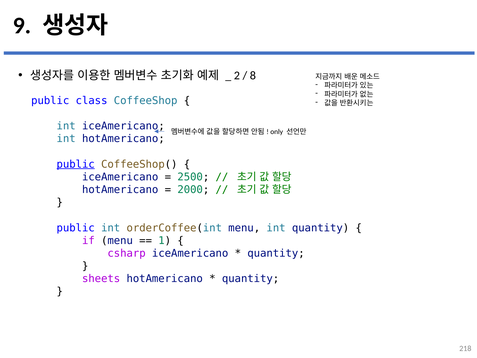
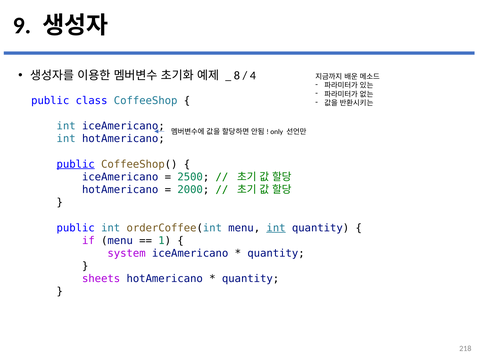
2: 2 -> 8
8: 8 -> 4
int at (276, 228) underline: none -> present
csharp: csharp -> system
